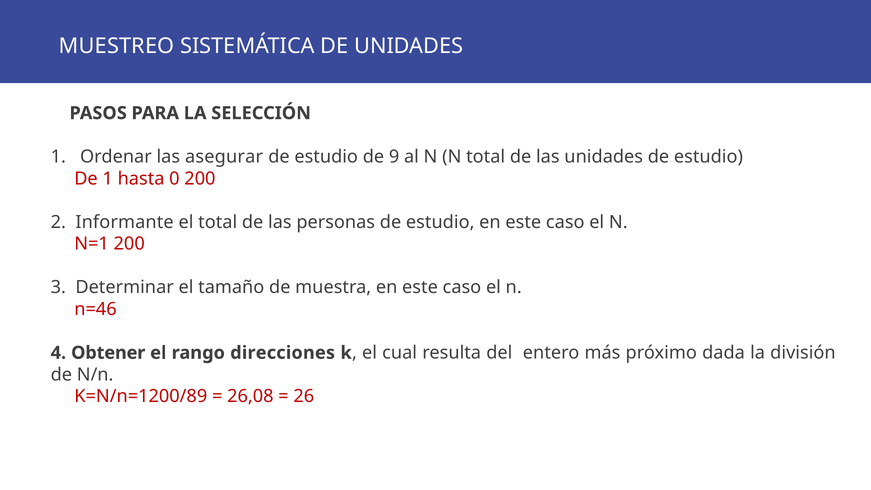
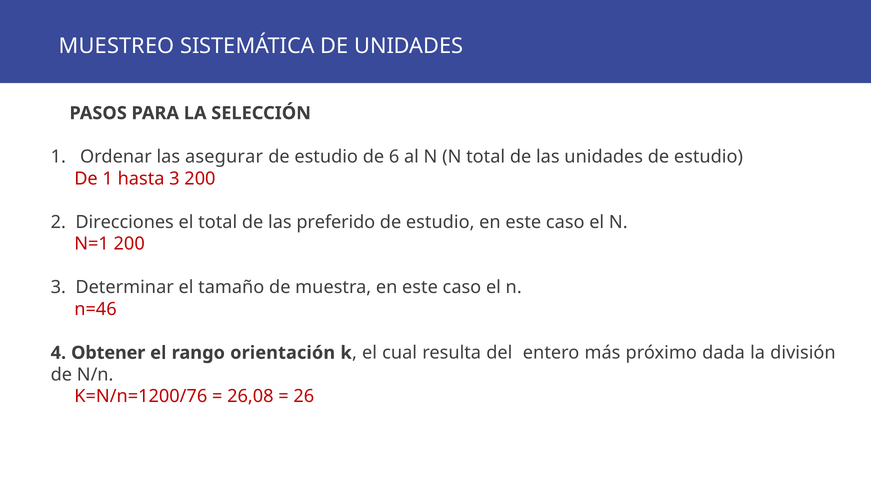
9: 9 -> 6
hasta 0: 0 -> 3
Informante: Informante -> Direcciones
personas: personas -> preferido
direcciones: direcciones -> orientación
K=N/n=1200/89: K=N/n=1200/89 -> K=N/n=1200/76
